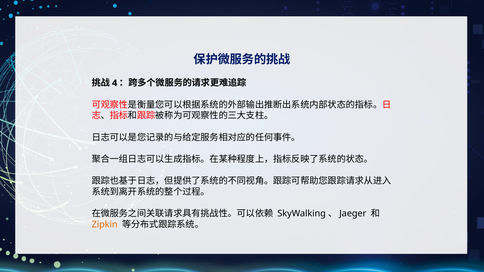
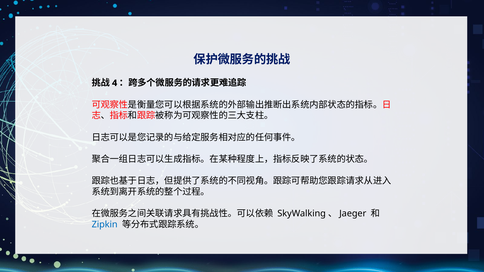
Zipkin colour: orange -> blue
